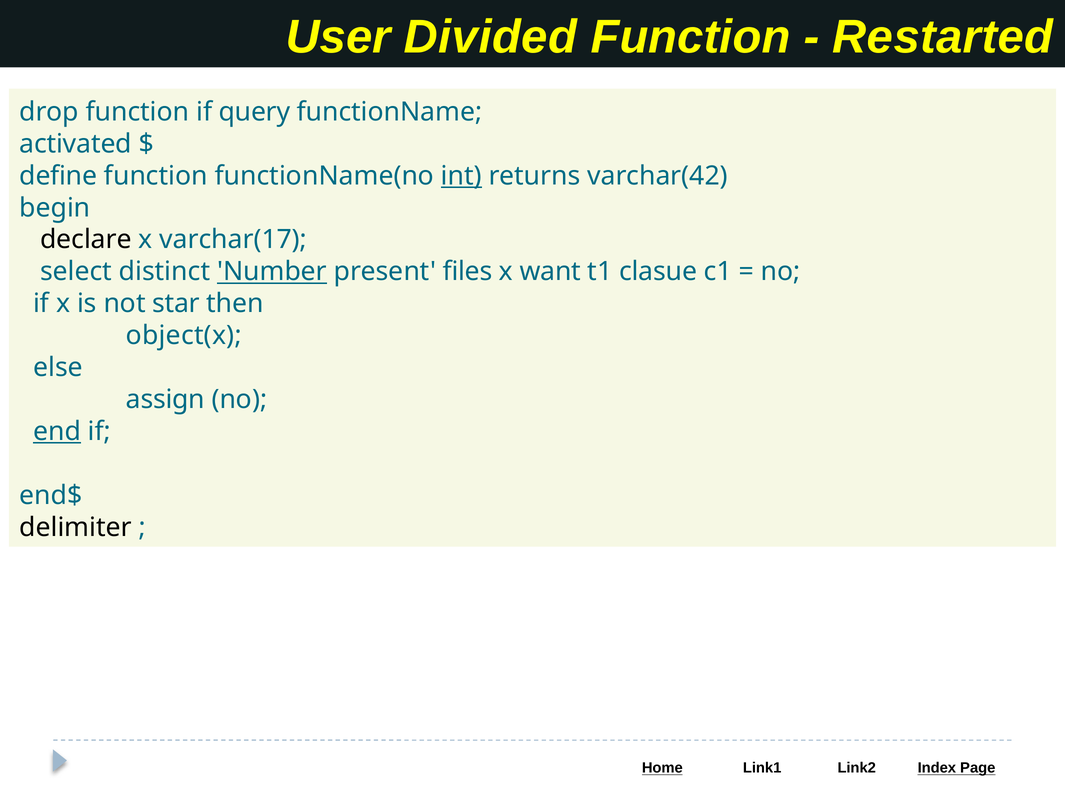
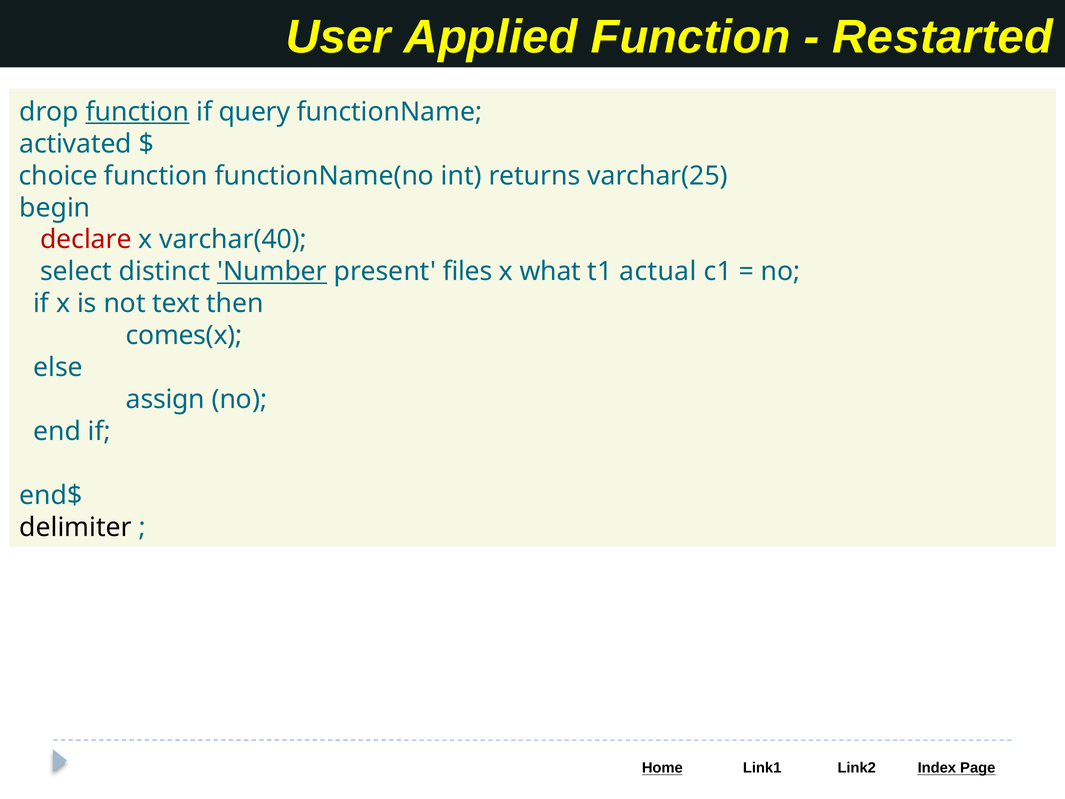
Divided: Divided -> Applied
function at (137, 112) underline: none -> present
define: define -> choice
int underline: present -> none
varchar(42: varchar(42 -> varchar(25
declare colour: black -> red
varchar(17: varchar(17 -> varchar(40
want: want -> what
clasue: clasue -> actual
star: star -> text
object(x: object(x -> comes(x
end underline: present -> none
